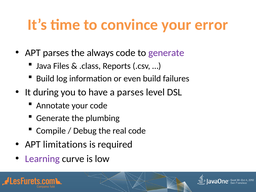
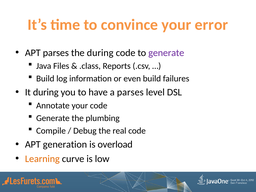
the always: always -> during
limitations: limitations -> generation
required: required -> overload
Learning colour: purple -> orange
